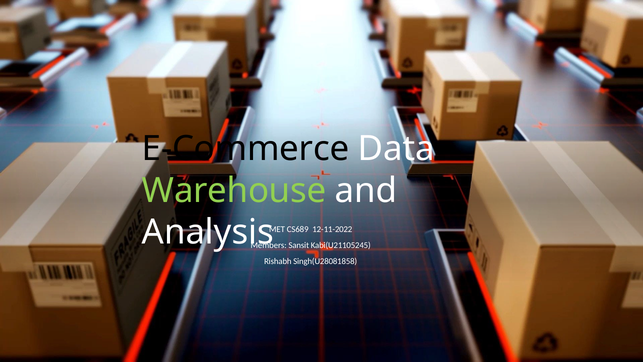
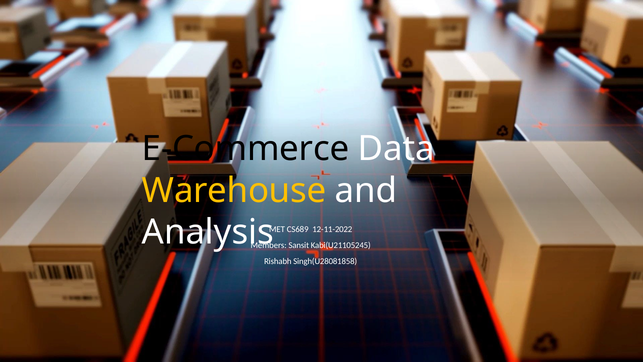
Warehouse colour: light green -> yellow
